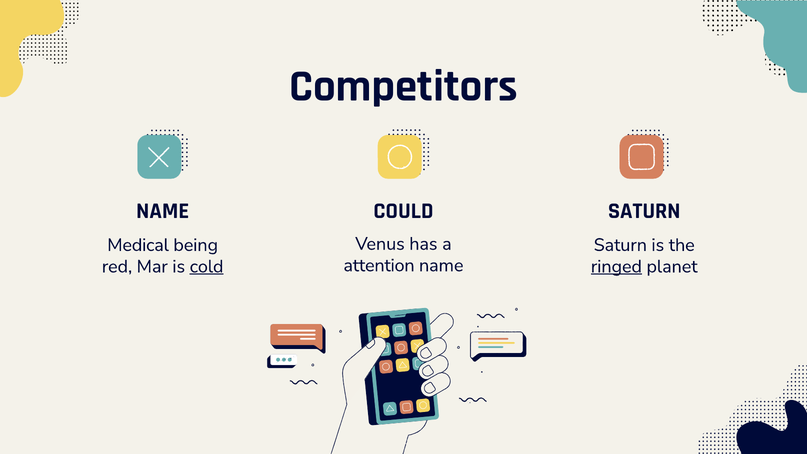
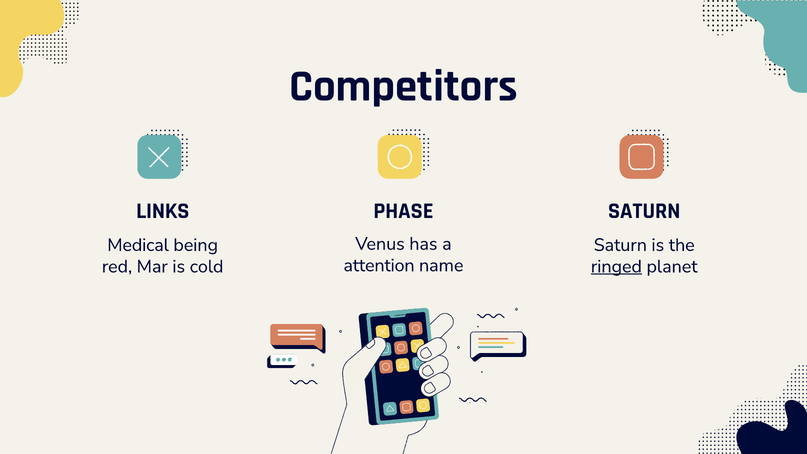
NAME at (163, 211): NAME -> LINKS
COULD: COULD -> PHASE
cold underline: present -> none
